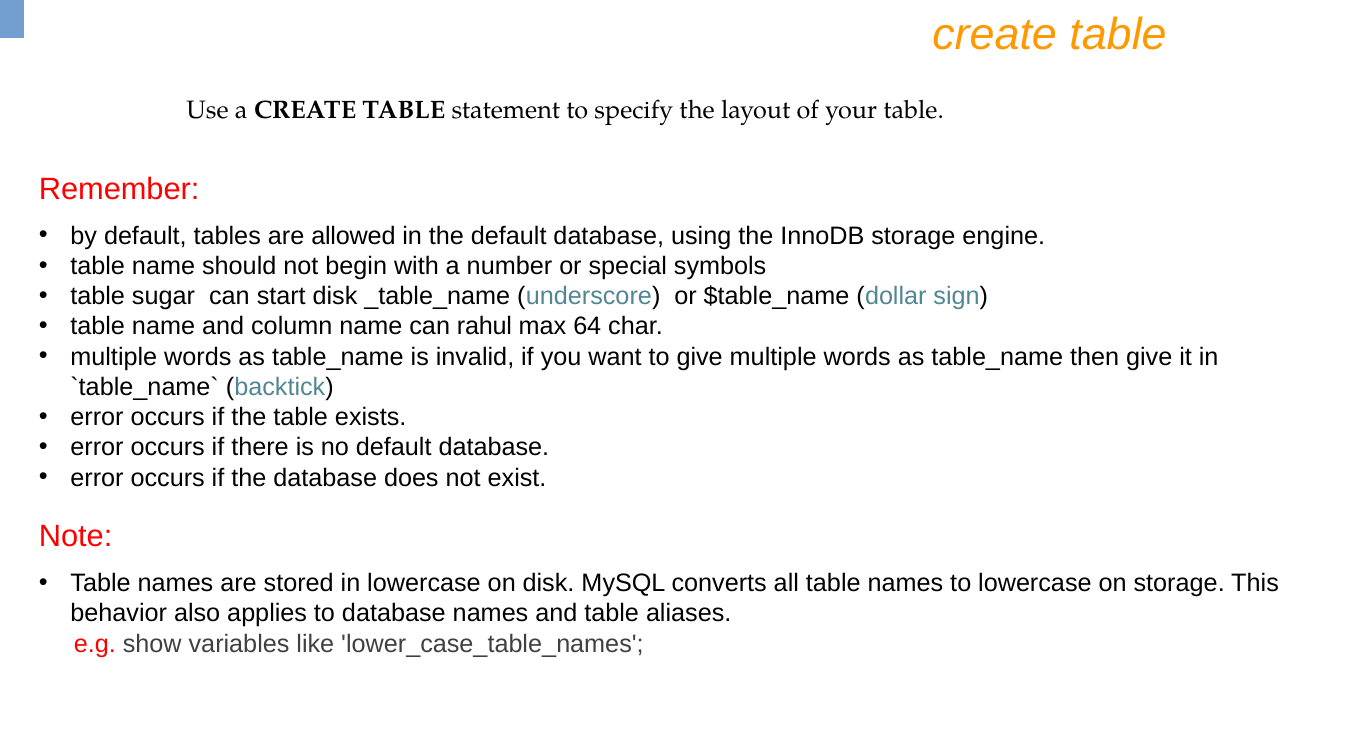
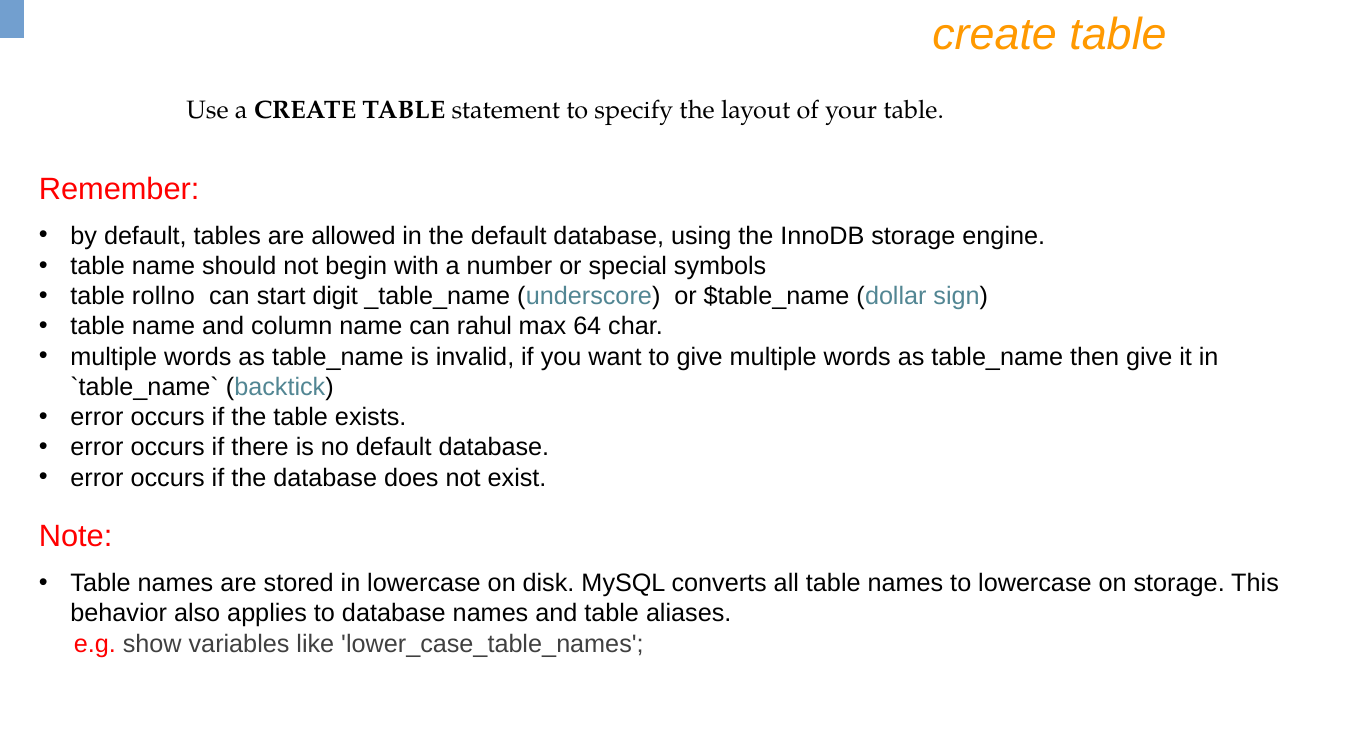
sugar: sugar -> rollno
start disk: disk -> digit
